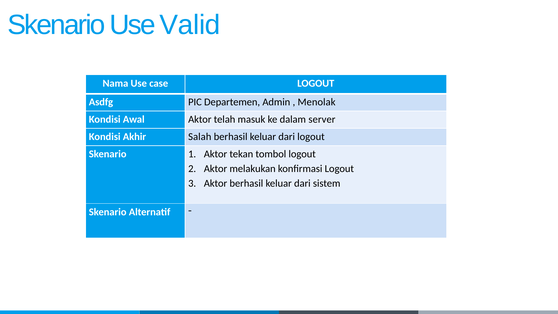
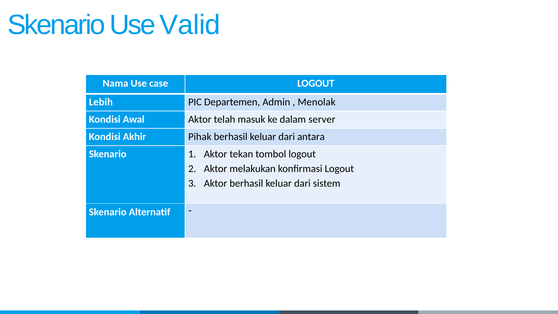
Asdfg: Asdfg -> Lebih
Salah: Salah -> Pihak
dari logout: logout -> antara
